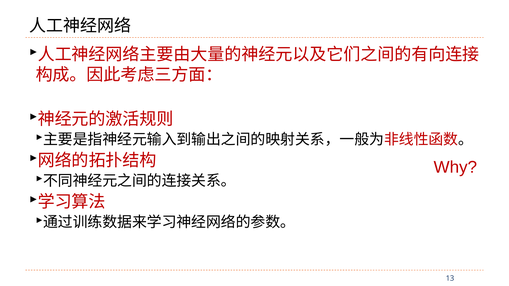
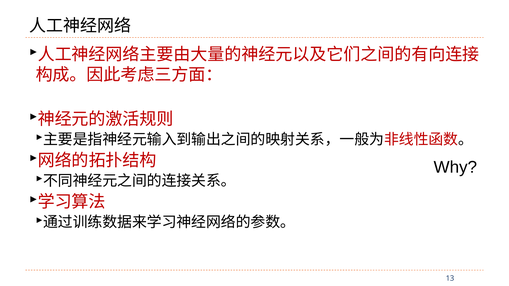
Why colour: red -> black
